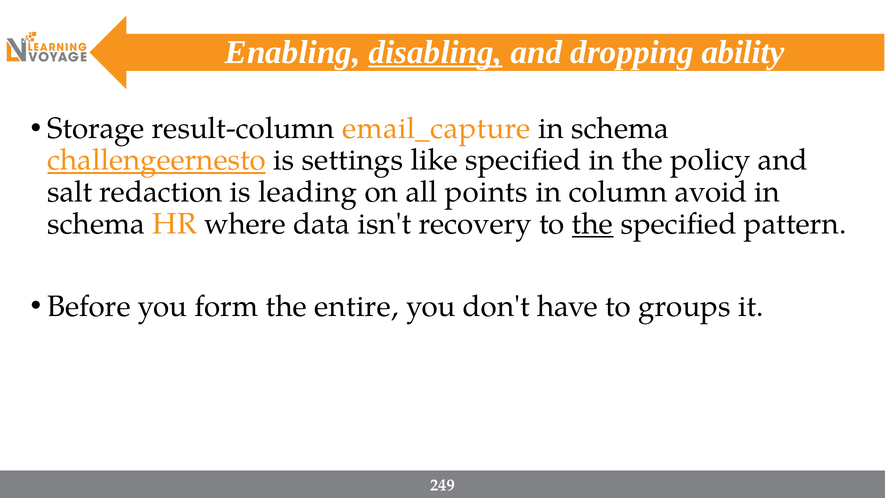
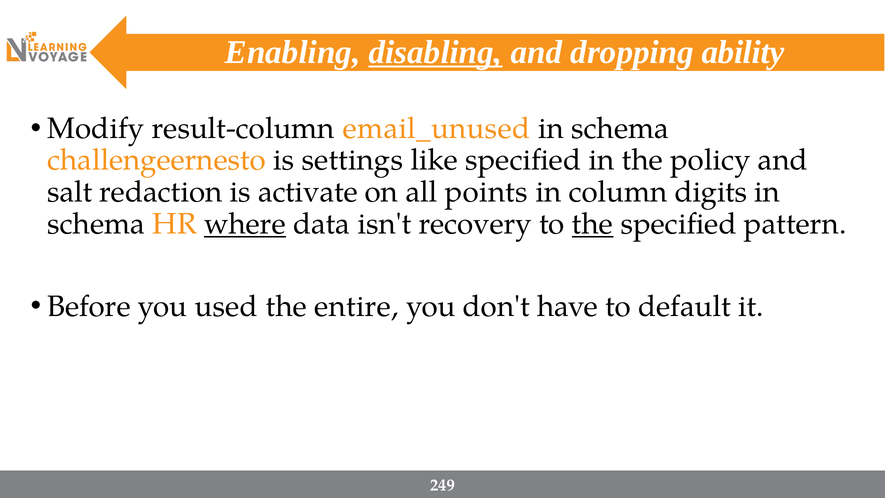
Storage: Storage -> Modify
email_capture: email_capture -> email_unused
challengeernesto underline: present -> none
leading: leading -> activate
avoid: avoid -> digits
where underline: none -> present
form: form -> used
groups: groups -> default
